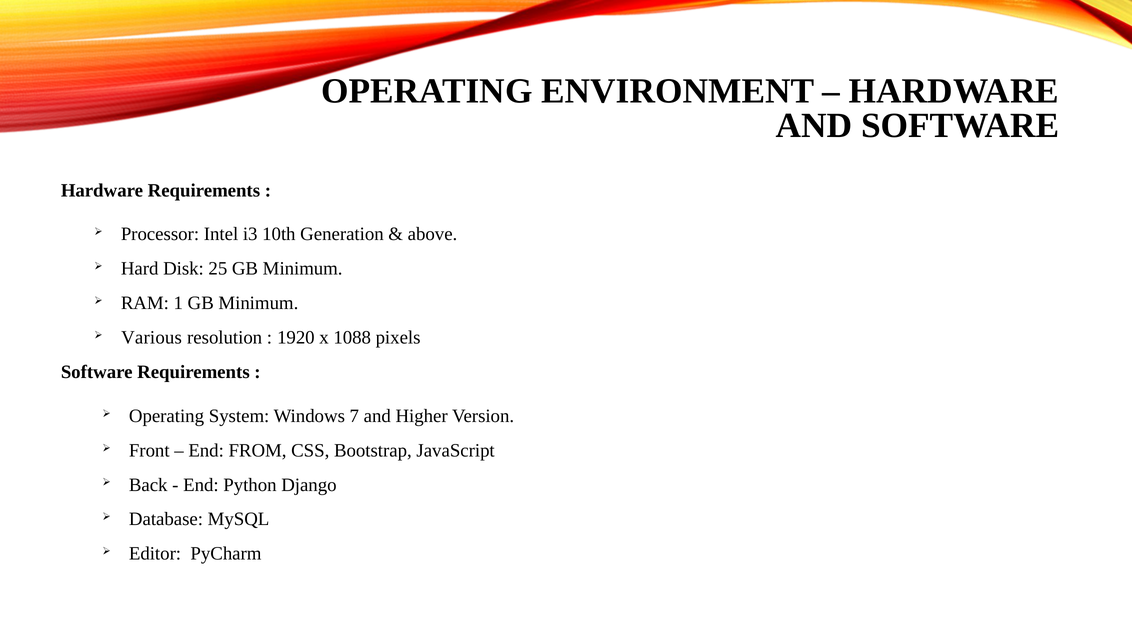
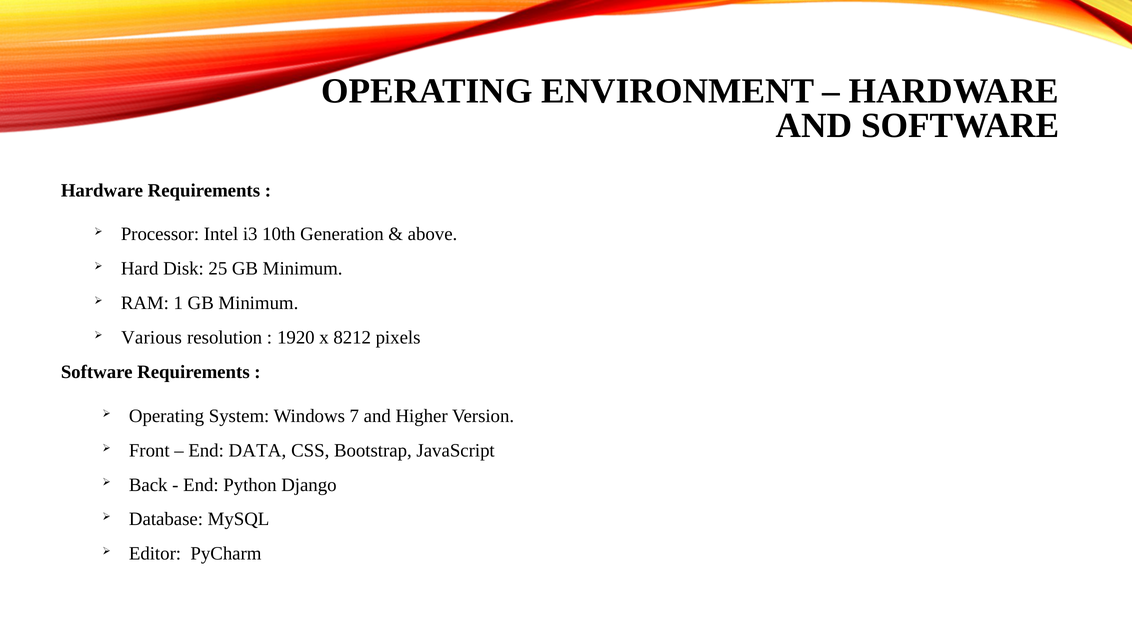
1088: 1088 -> 8212
FROM: FROM -> DATA
